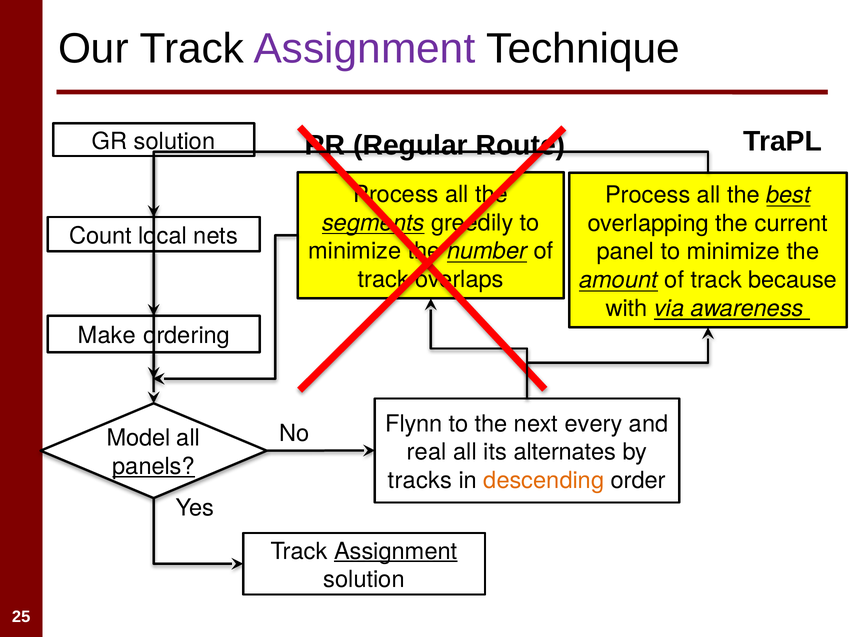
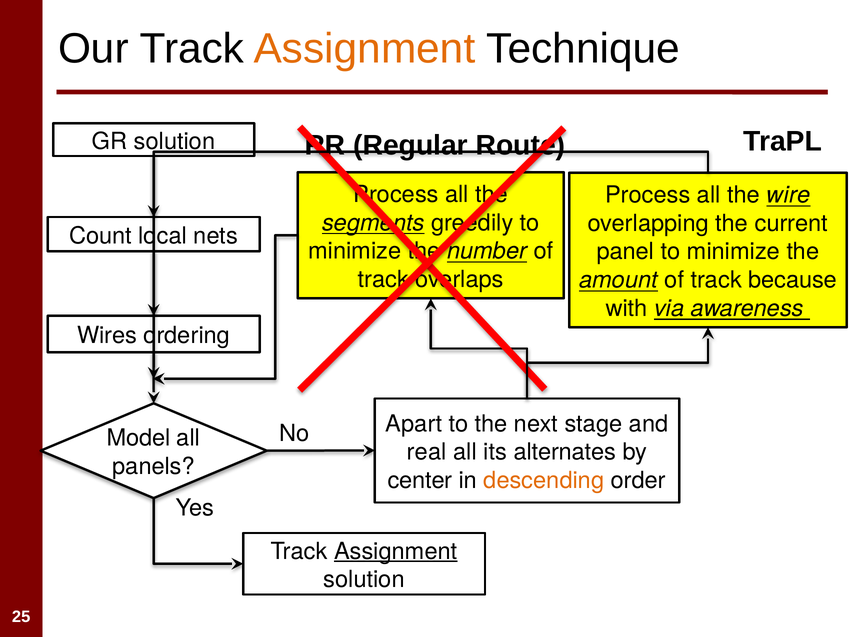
Assignment at (364, 49) colour: purple -> orange
best: best -> wire
Make: Make -> Wires
Flynn: Flynn -> Apart
every: every -> stage
panels underline: present -> none
tracks: tracks -> center
